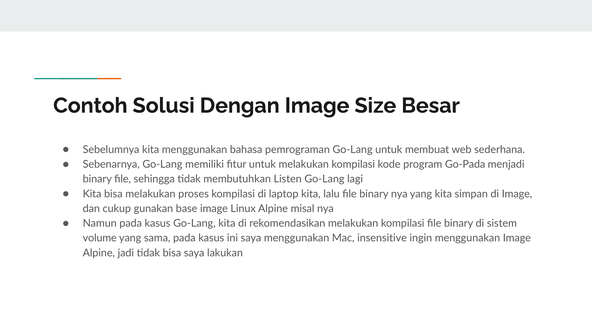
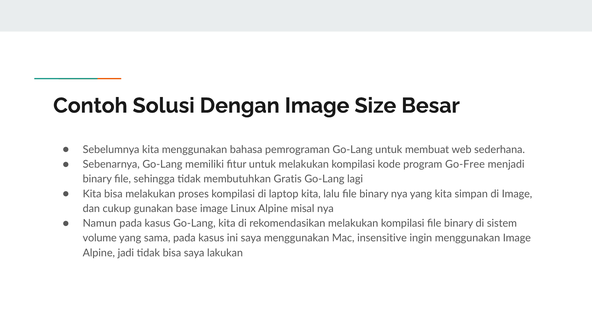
Go-Pada: Go-Pada -> Go-Free
Listen: Listen -> Gratis
